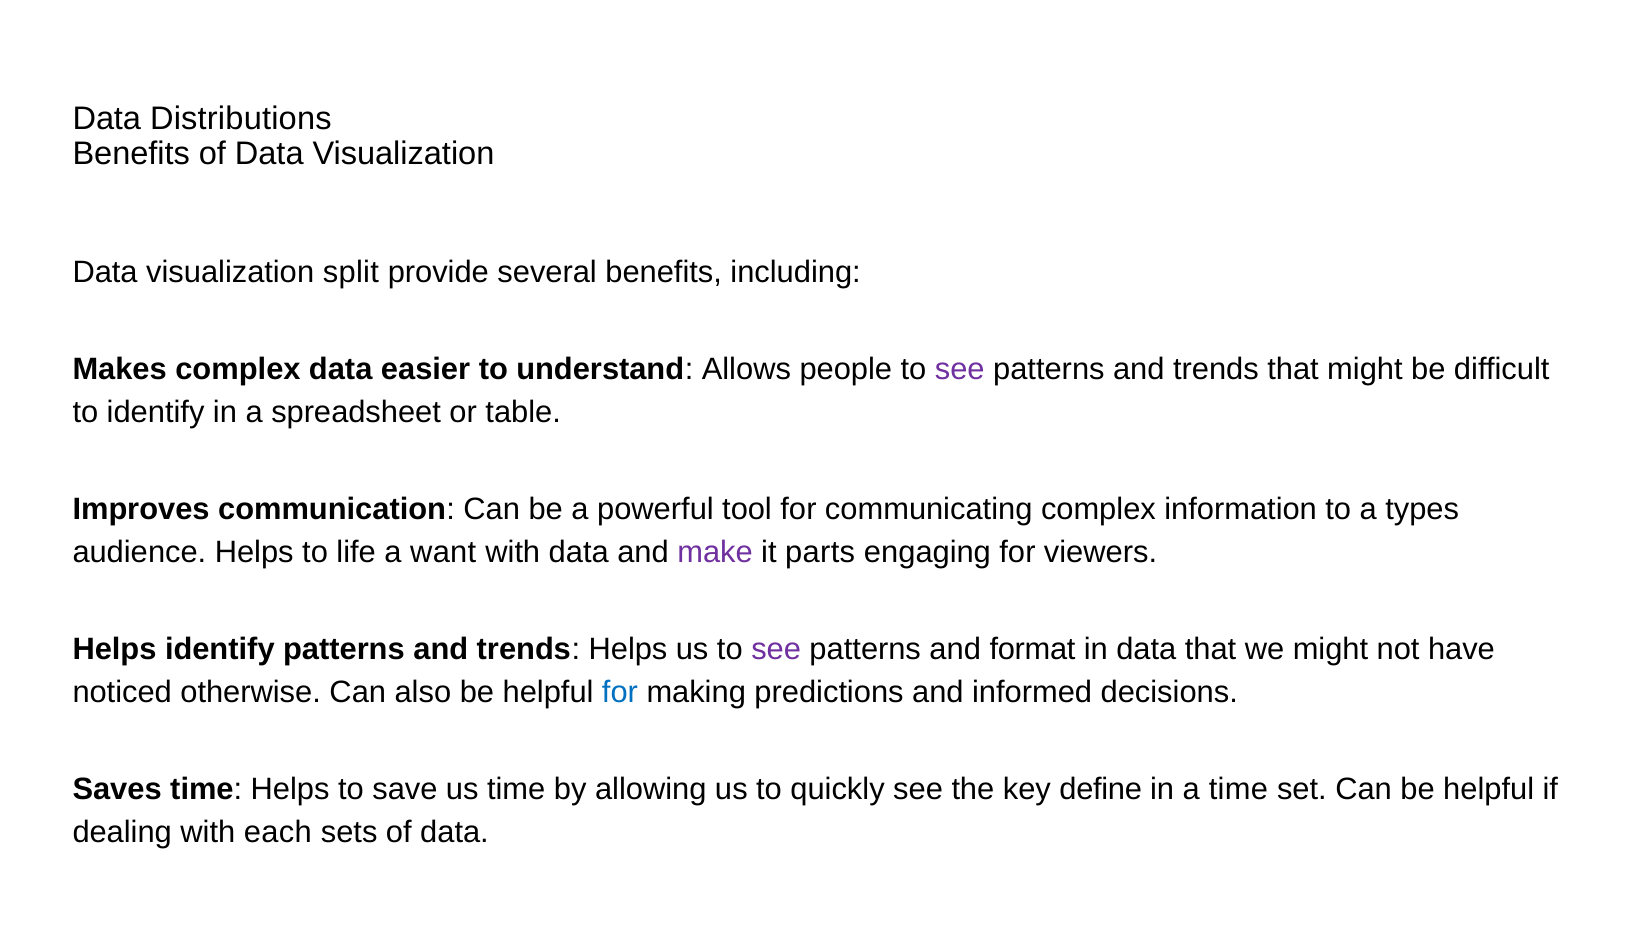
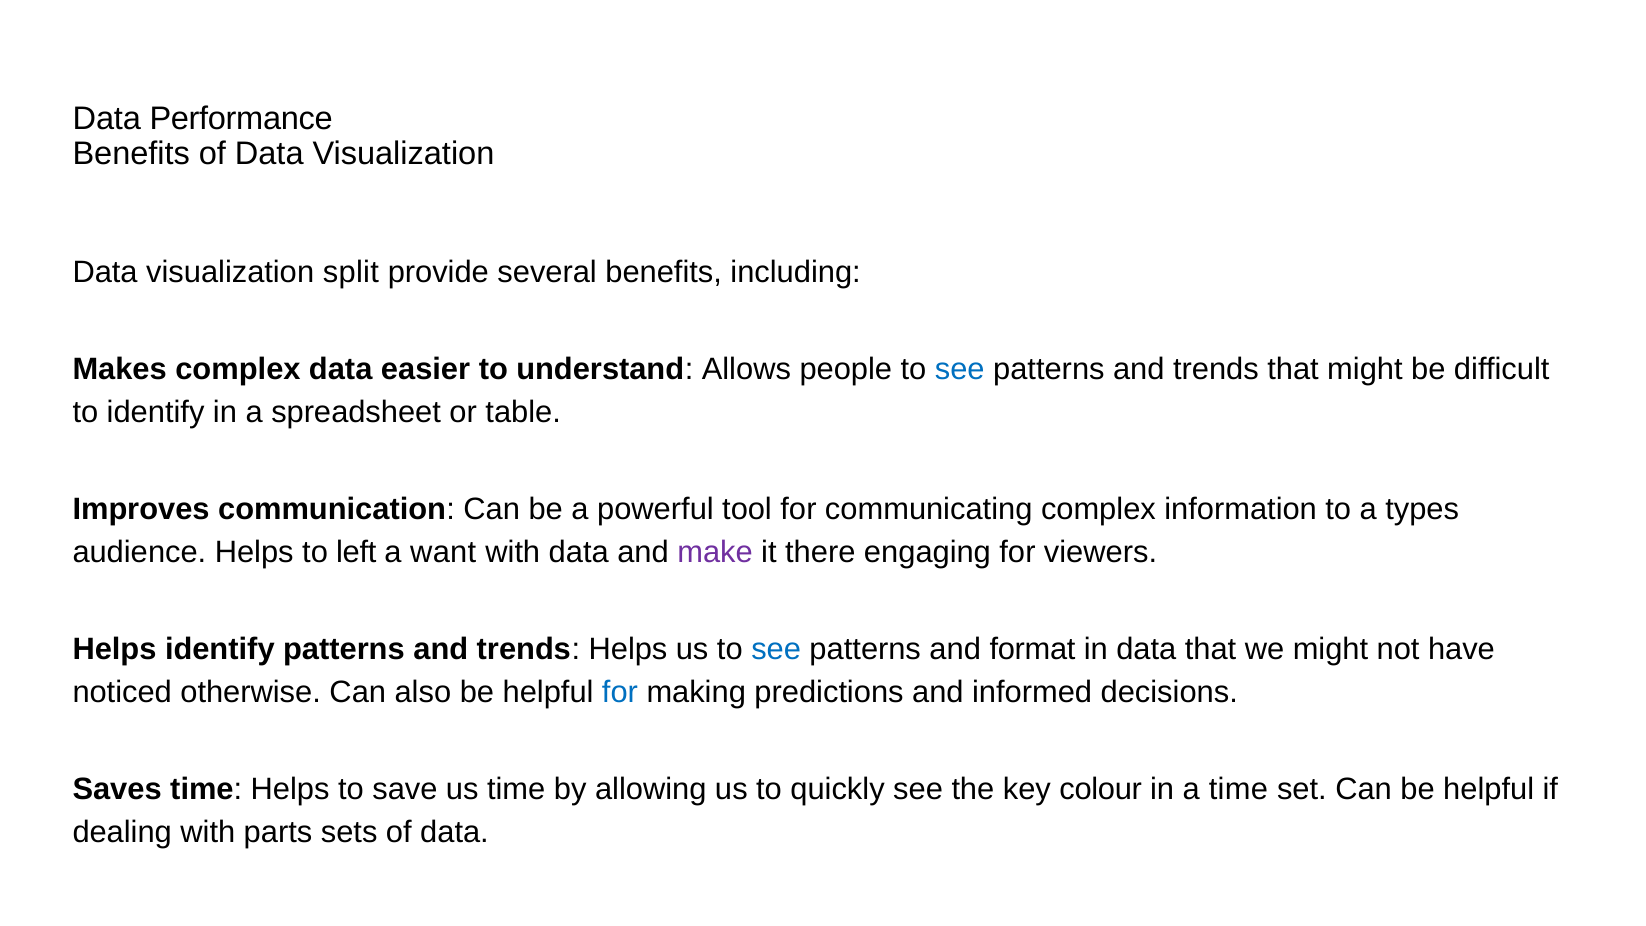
Distributions: Distributions -> Performance
see at (960, 370) colour: purple -> blue
life: life -> left
parts: parts -> there
see at (776, 650) colour: purple -> blue
define: define -> colour
each: each -> parts
